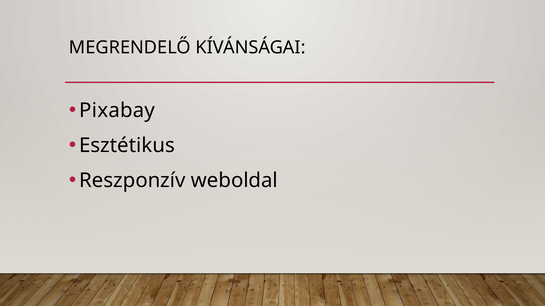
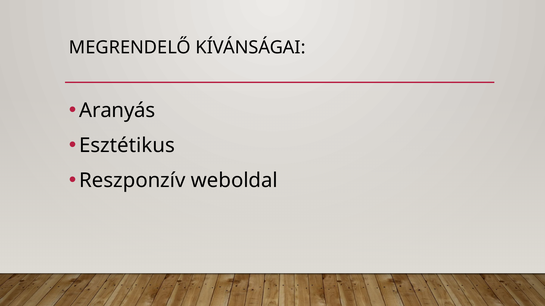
Pixabay: Pixabay -> Aranyás
